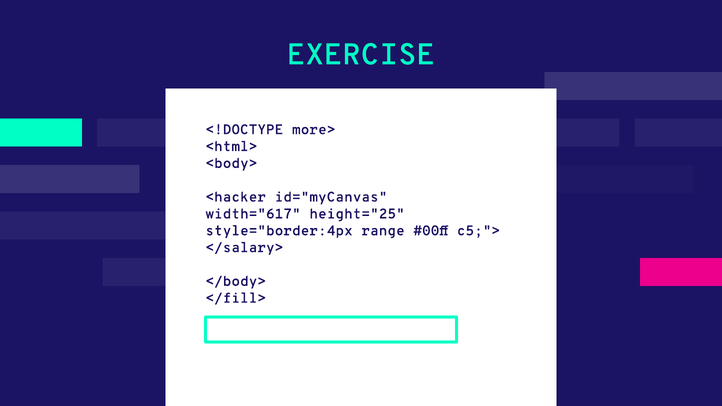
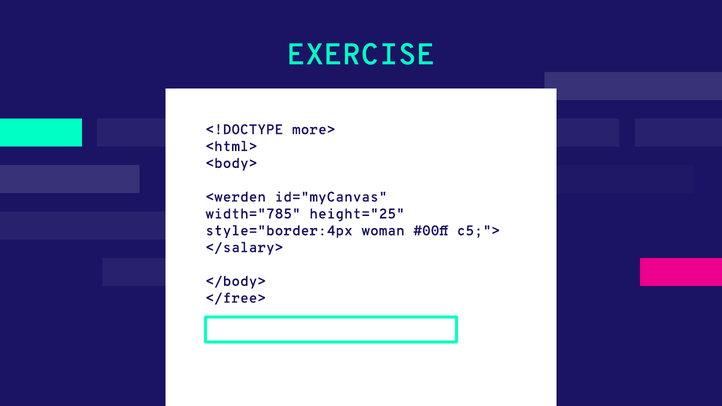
<hacker: <hacker -> <werden
width="617: width="617 -> width="785
range: range -> woman
</fill>: </fill> -> </free>
